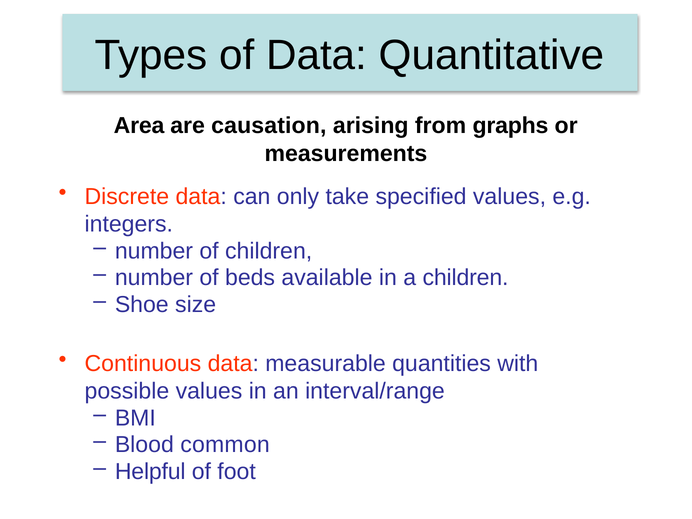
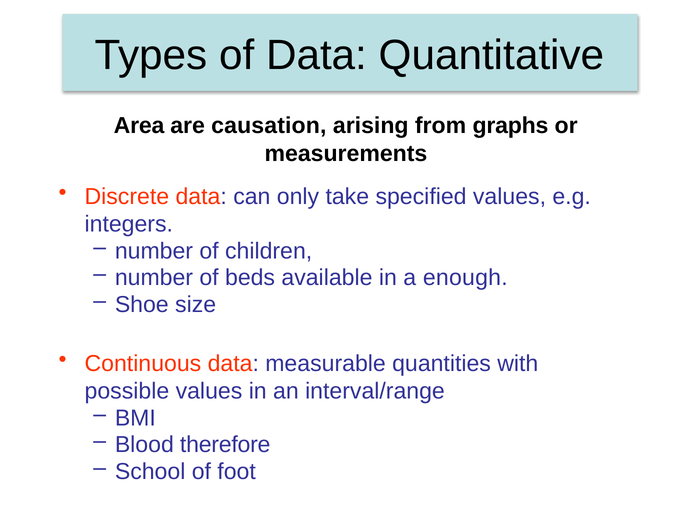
a children: children -> enough
common: common -> therefore
Helpful: Helpful -> School
